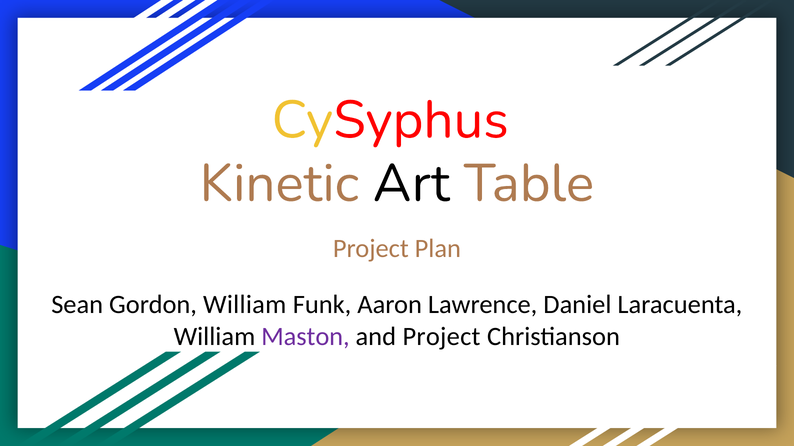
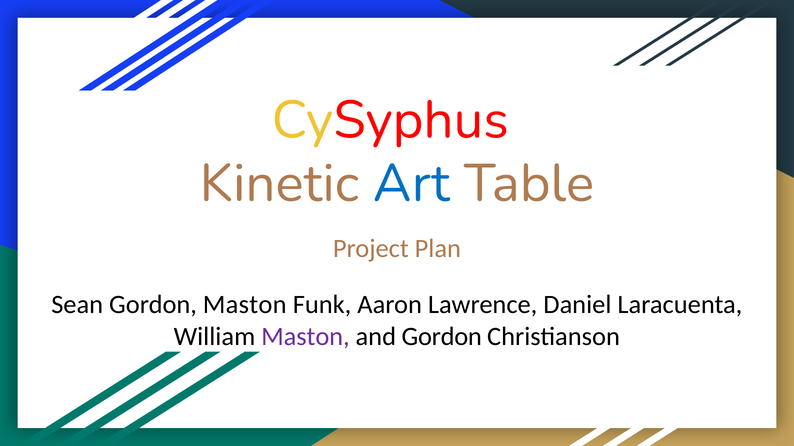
Art colour: black -> blue
Gordon William: William -> Maston
and Project: Project -> Gordon
